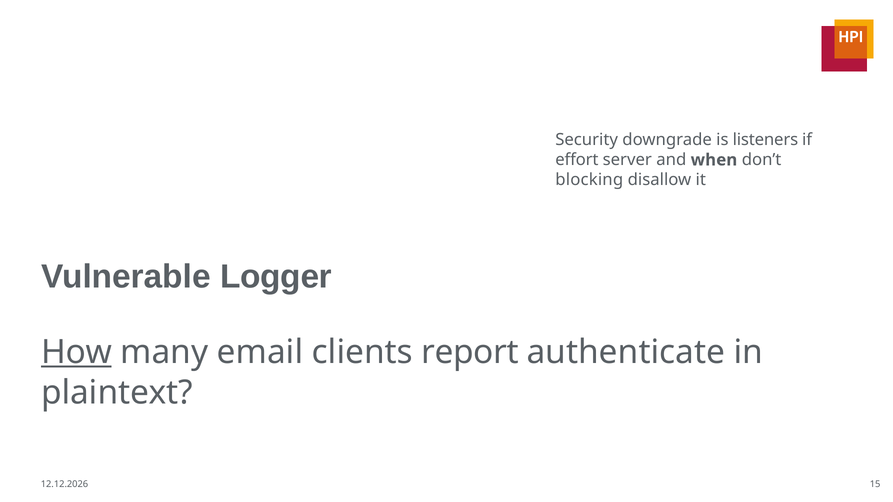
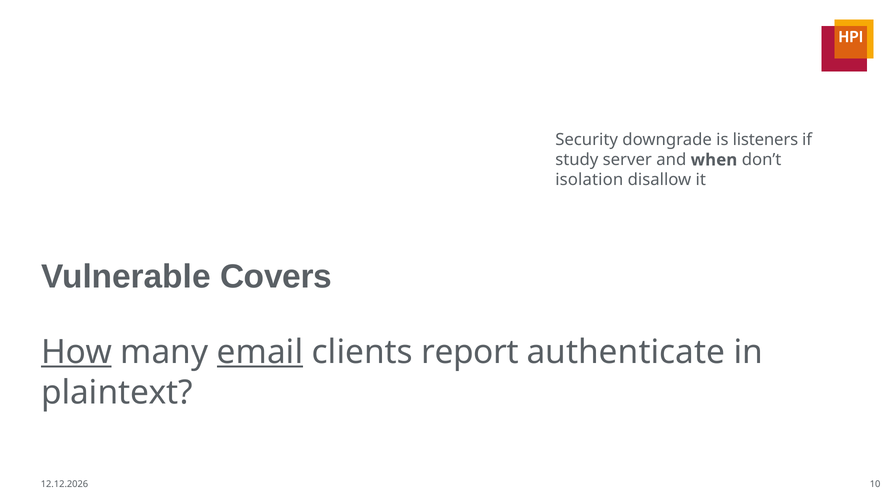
effort: effort -> study
blocking: blocking -> isolation
Logger: Logger -> Covers
email underline: none -> present
15: 15 -> 10
